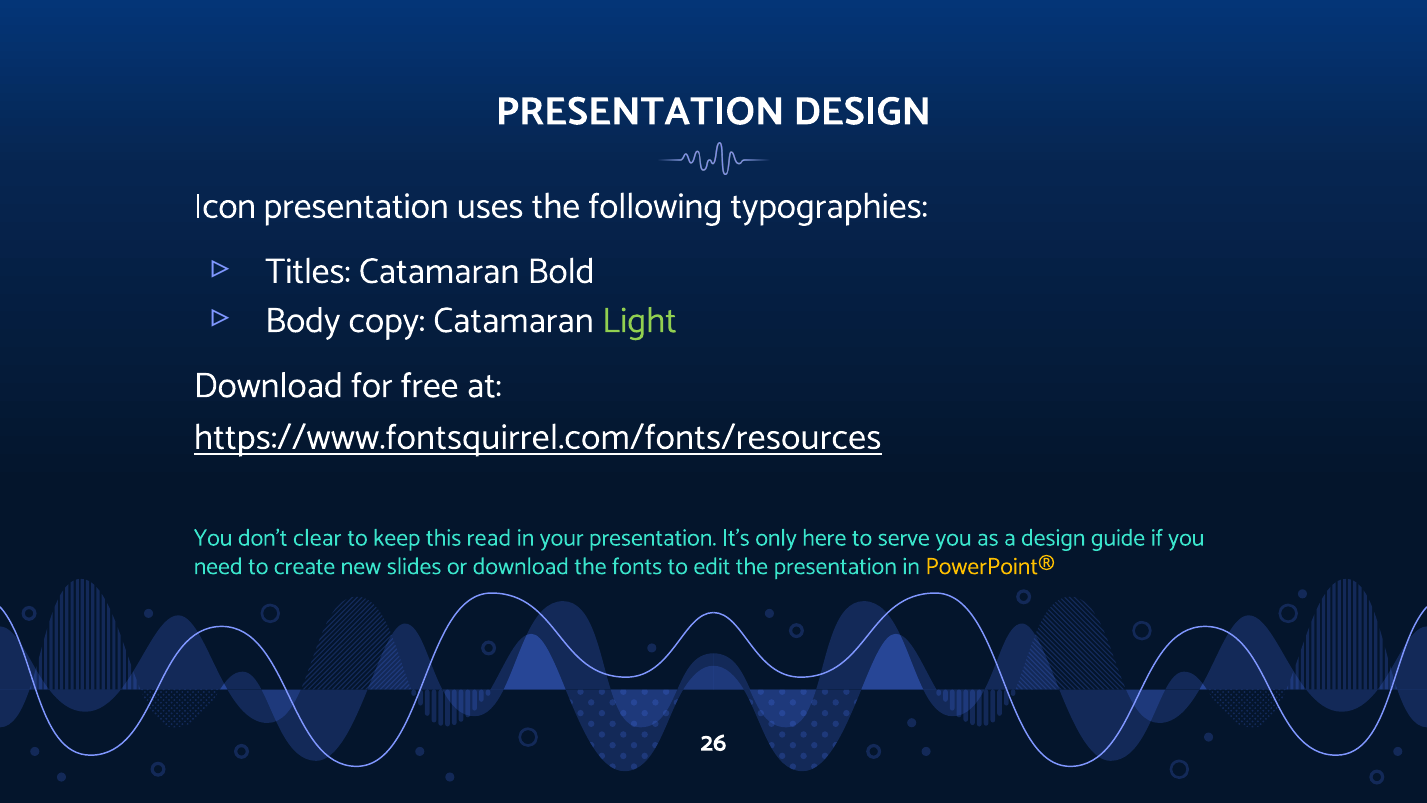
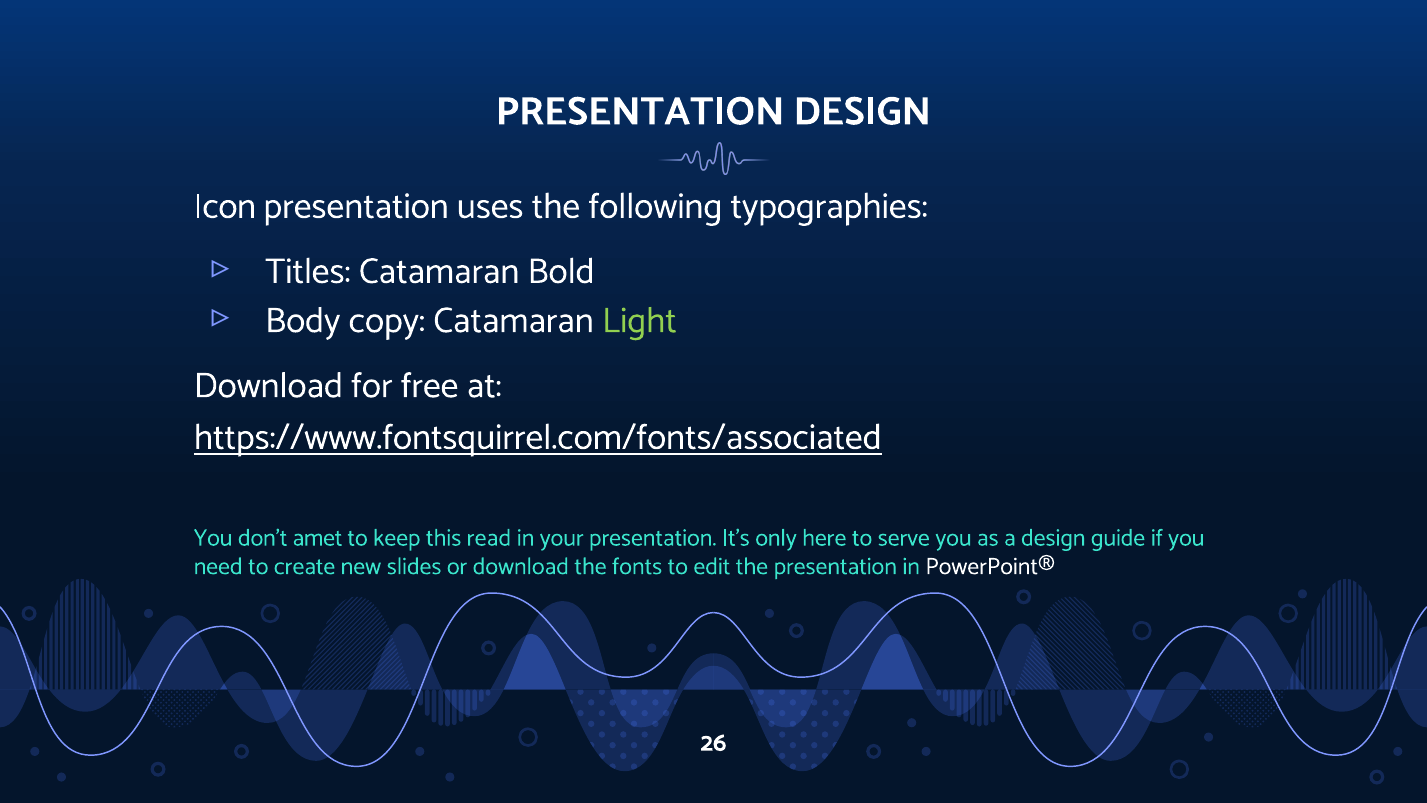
https://www.fontsquirrel.com/fonts/resources: https://www.fontsquirrel.com/fonts/resources -> https://www.fontsquirrel.com/fonts/associated
clear: clear -> amet
PowerPoint® colour: yellow -> white
